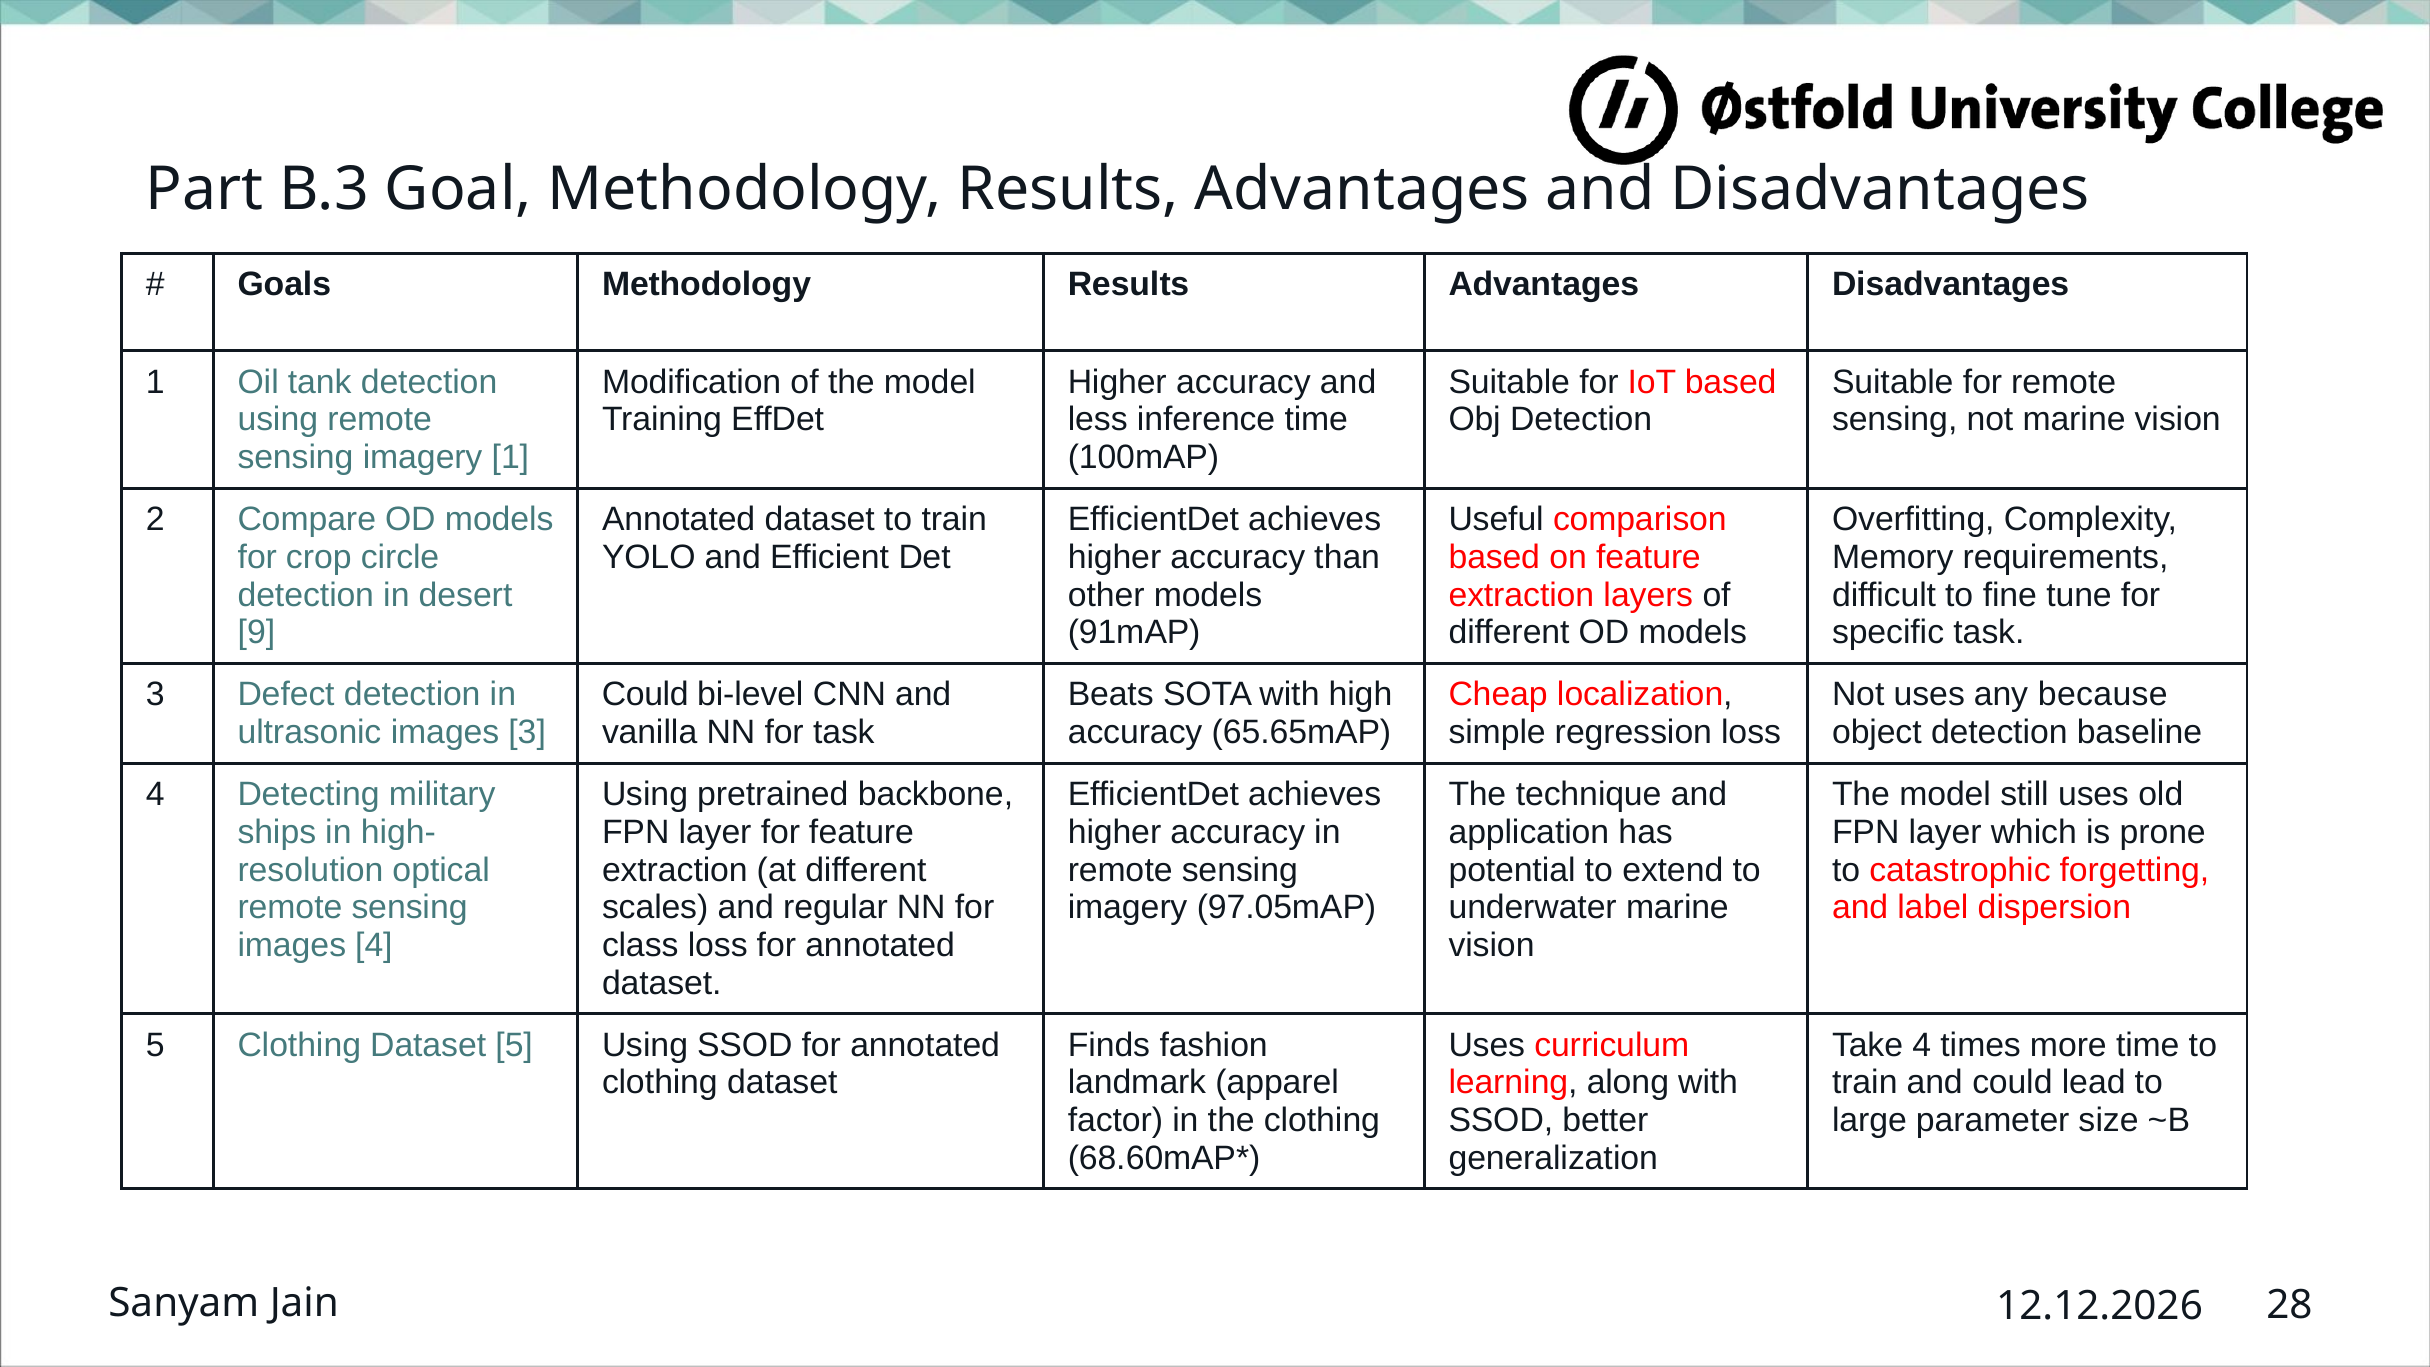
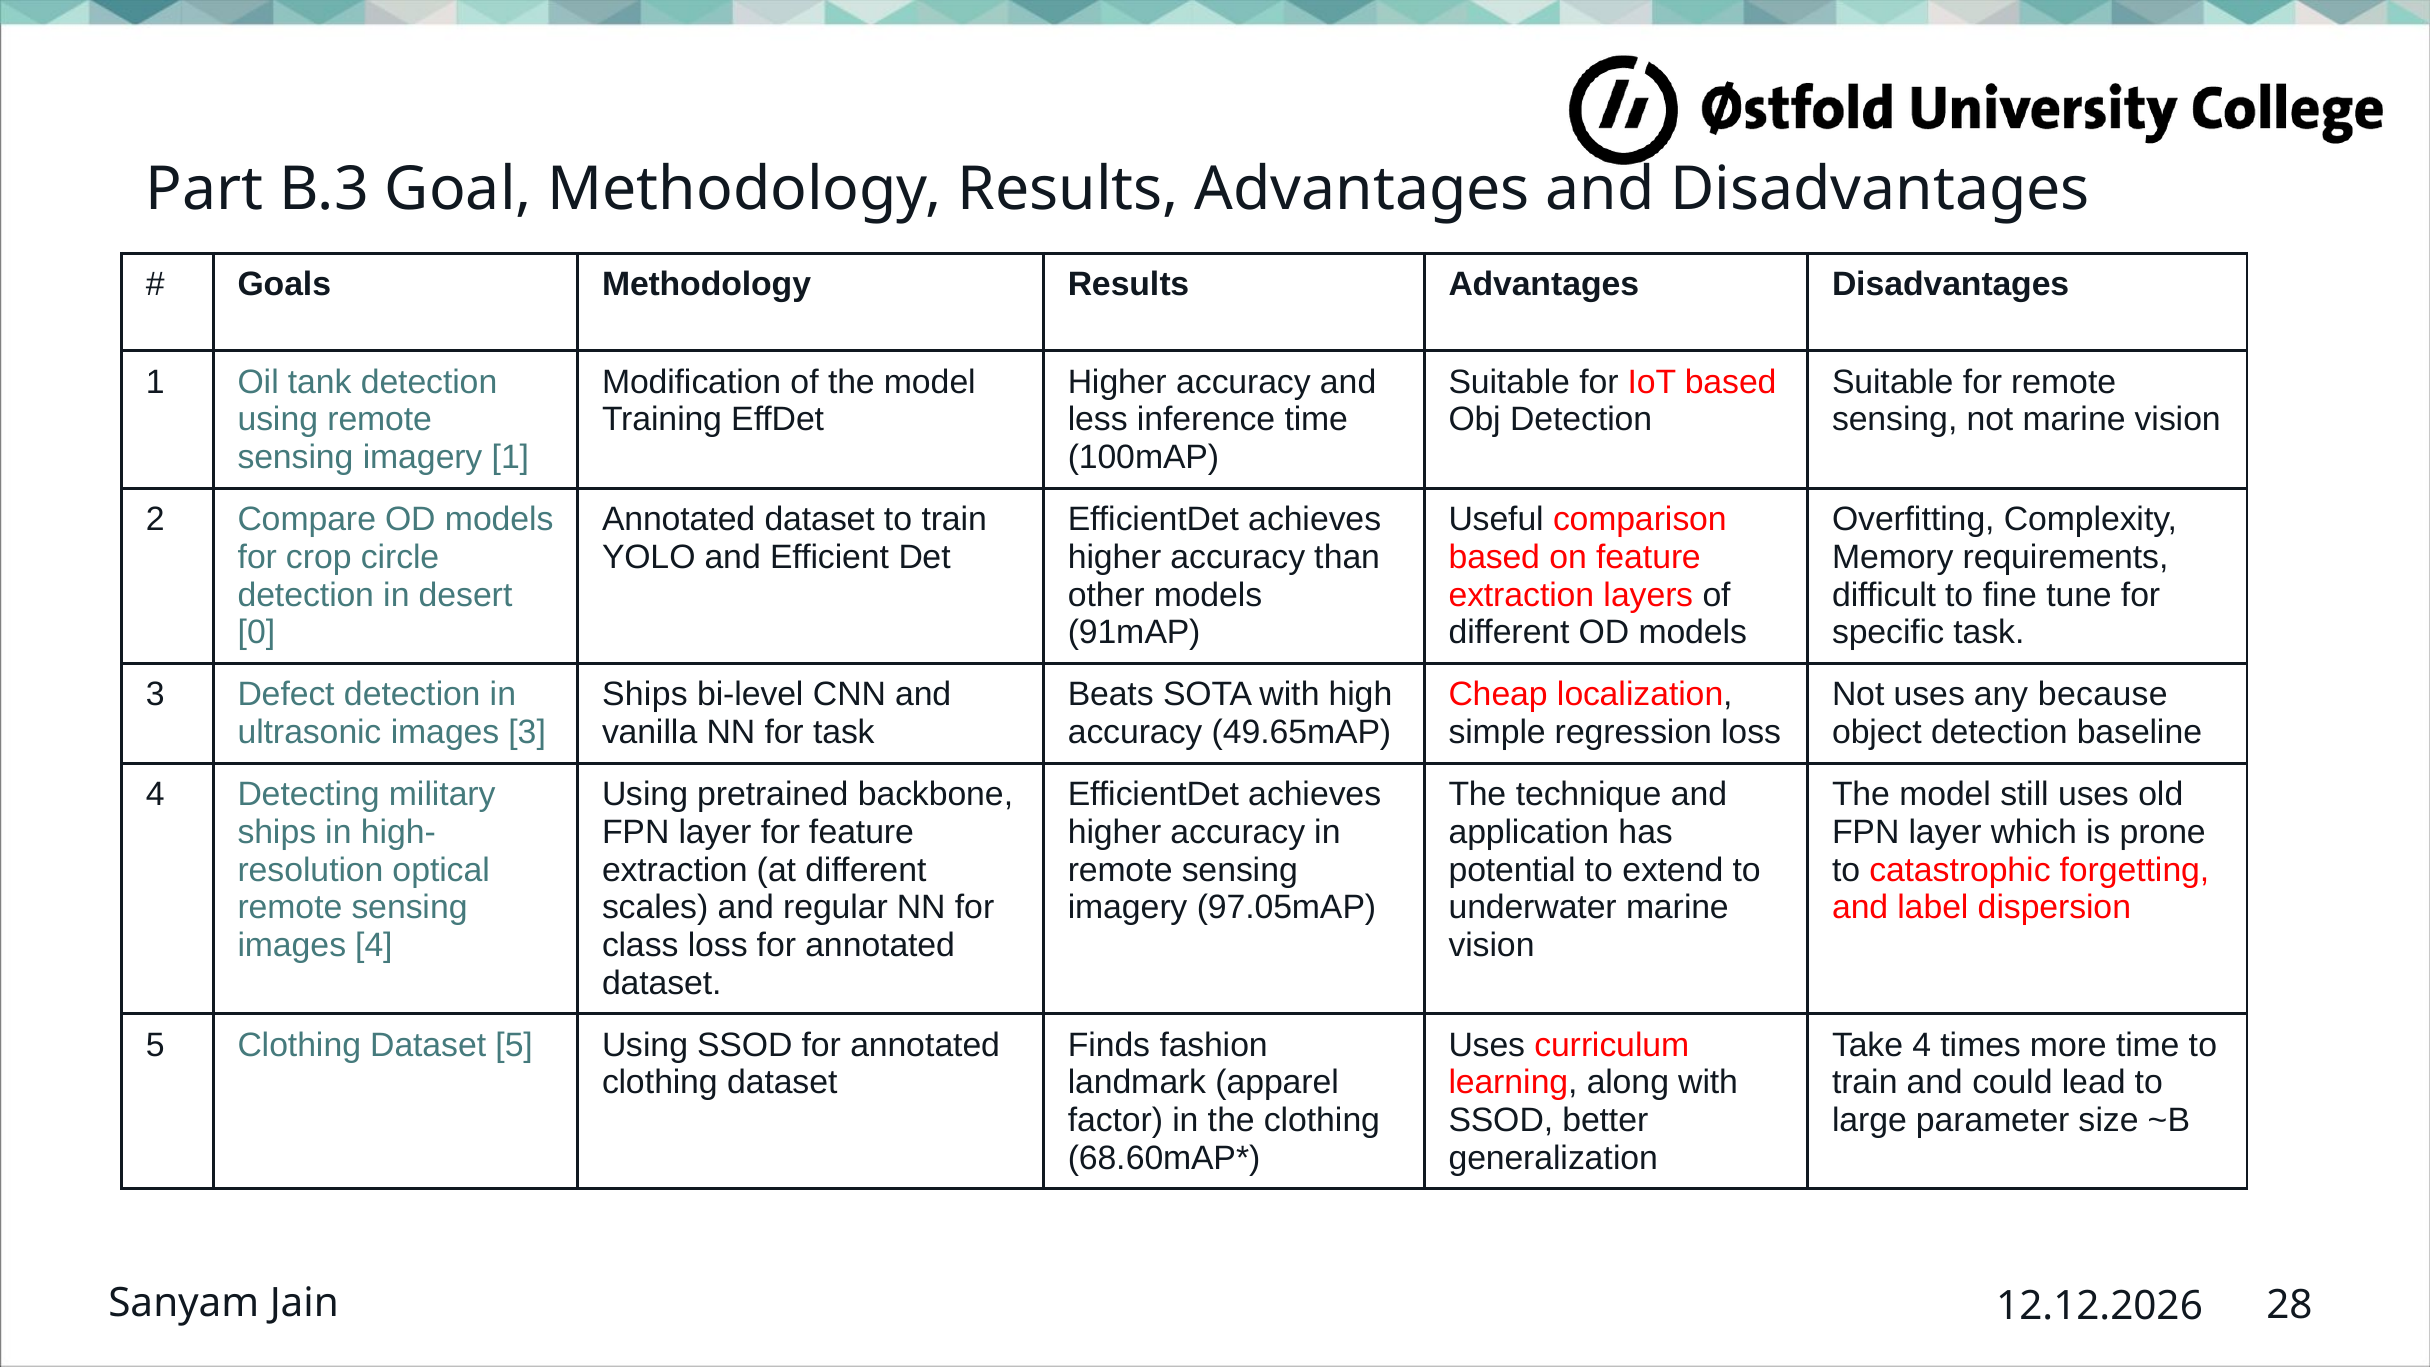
9: 9 -> 0
Could at (645, 695): Could -> Ships
65.65mAP: 65.65mAP -> 49.65mAP
